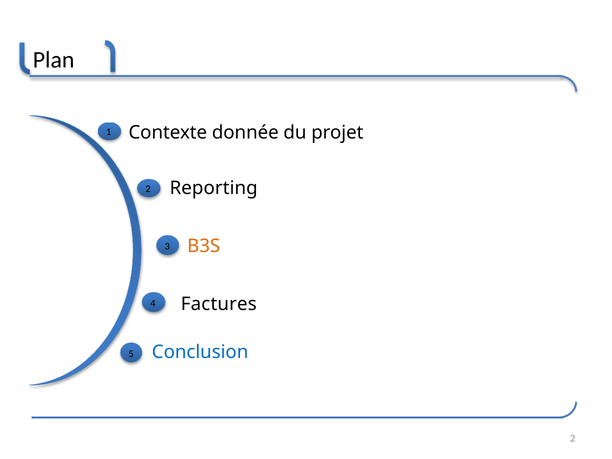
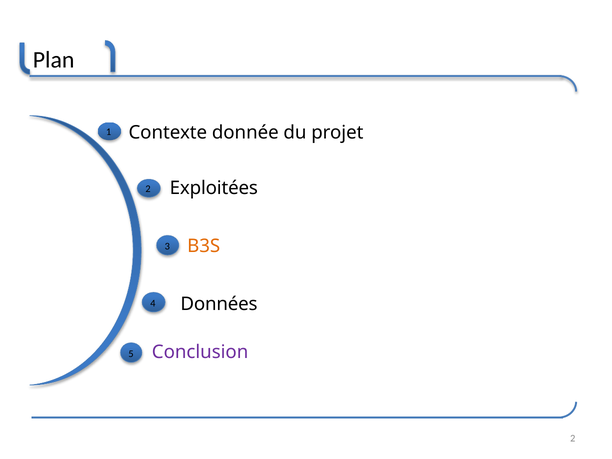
Reporting: Reporting -> Exploitées
Factures: Factures -> Données
Conclusion colour: blue -> purple
